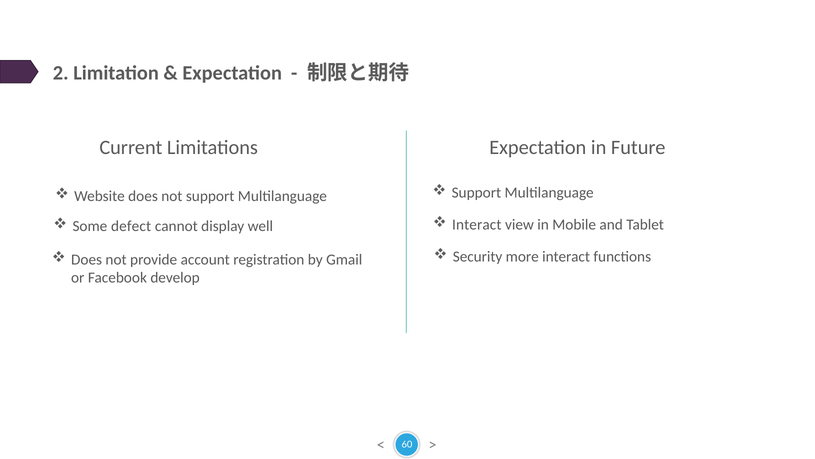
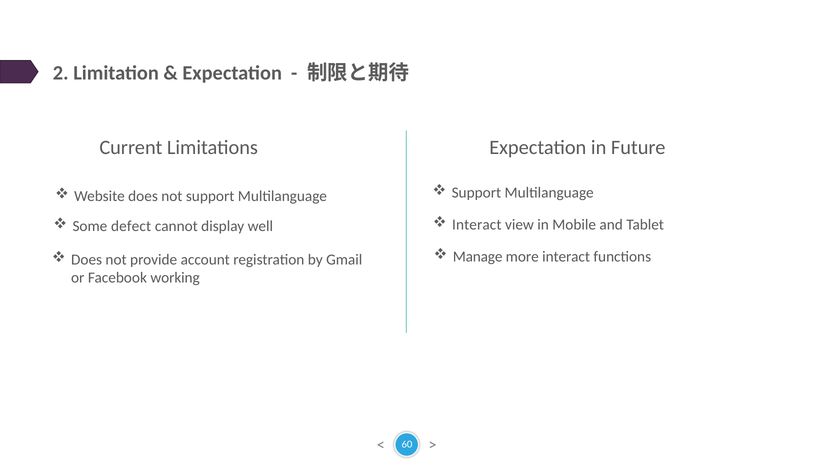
Security: Security -> Manage
develop: develop -> working
